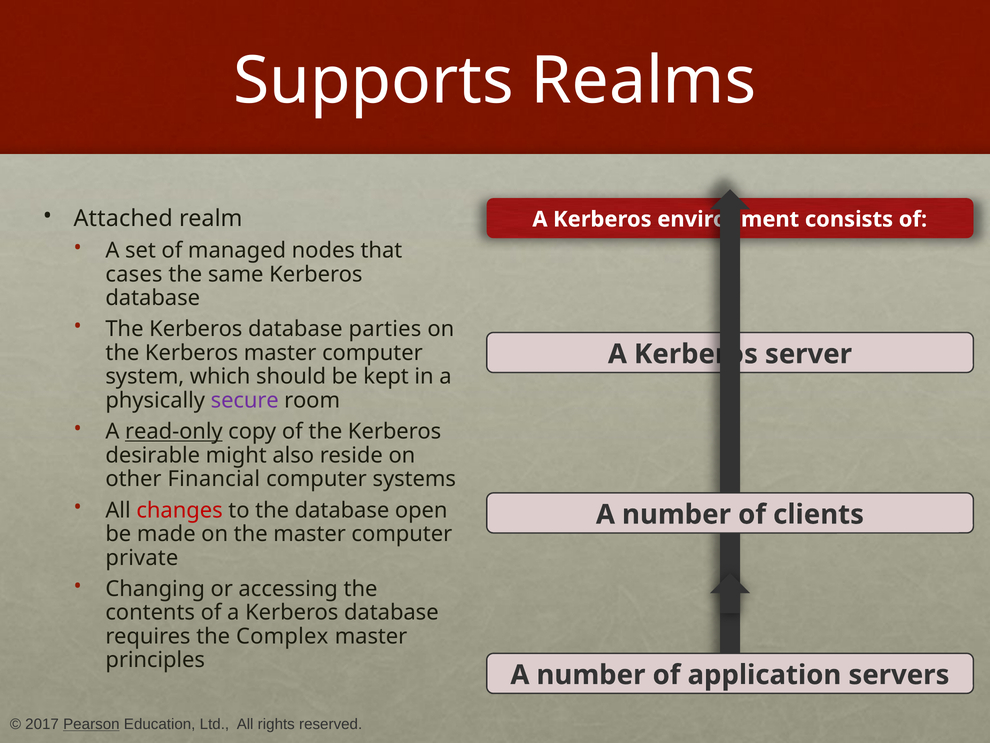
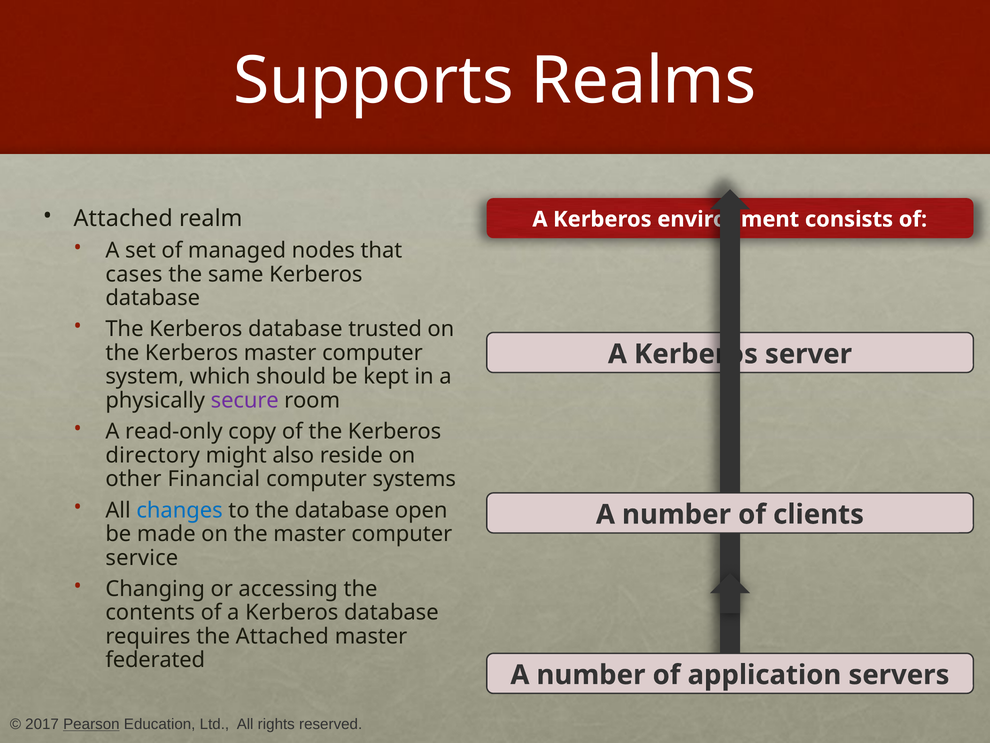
parties: parties -> trusted
read-only underline: present -> none
desirable: desirable -> directory
changes colour: red -> blue
private: private -> service
the Complex: Complex -> Attached
principles: principles -> federated
